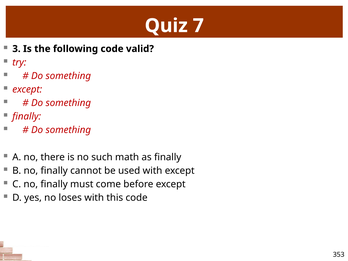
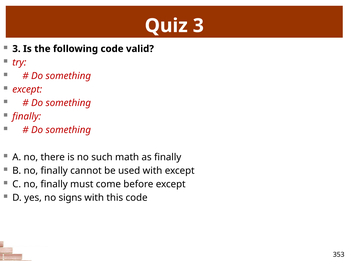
Quiz 7: 7 -> 3
loses: loses -> signs
